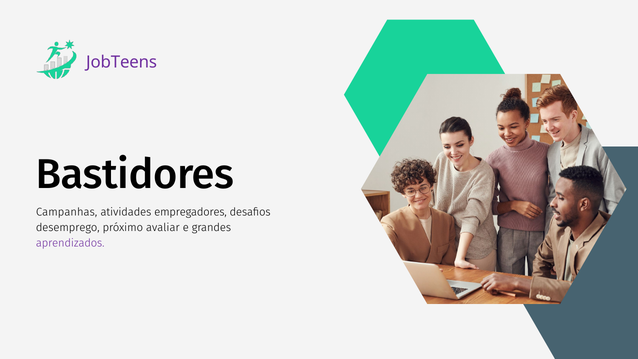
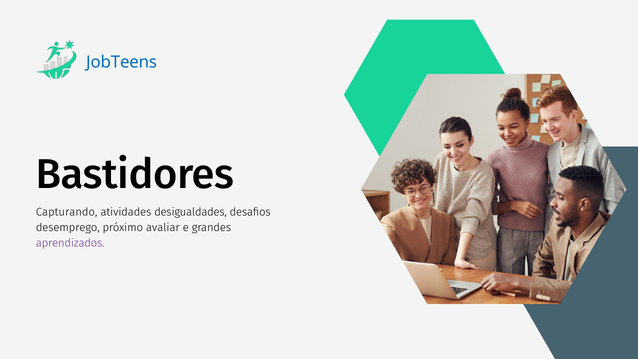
JobTeens colour: purple -> blue
Campanhas: Campanhas -> Capturando
empregadores: empregadores -> desigualdades
